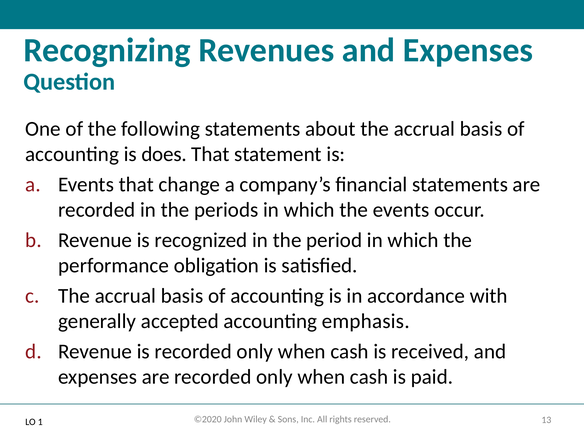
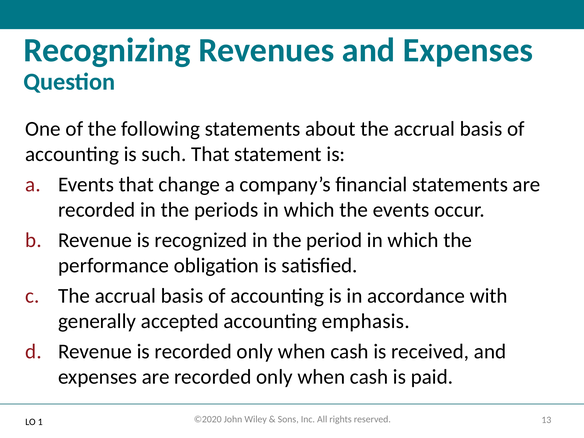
does: does -> such
